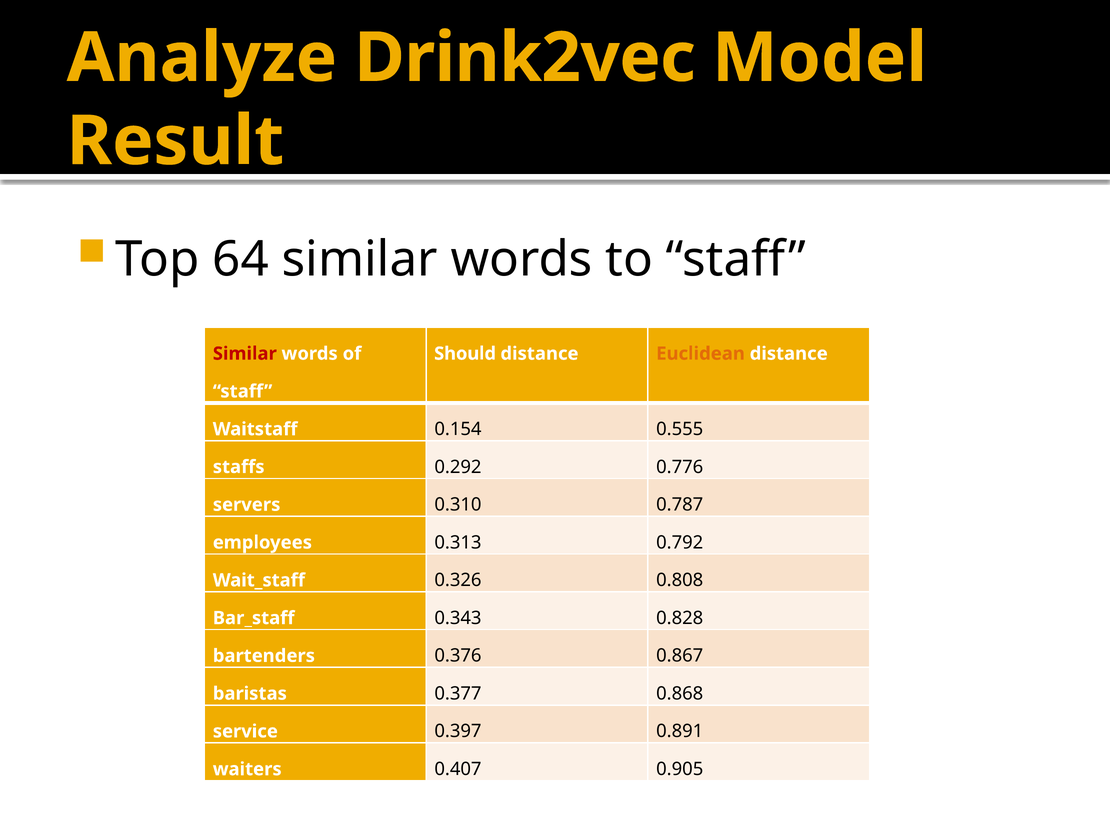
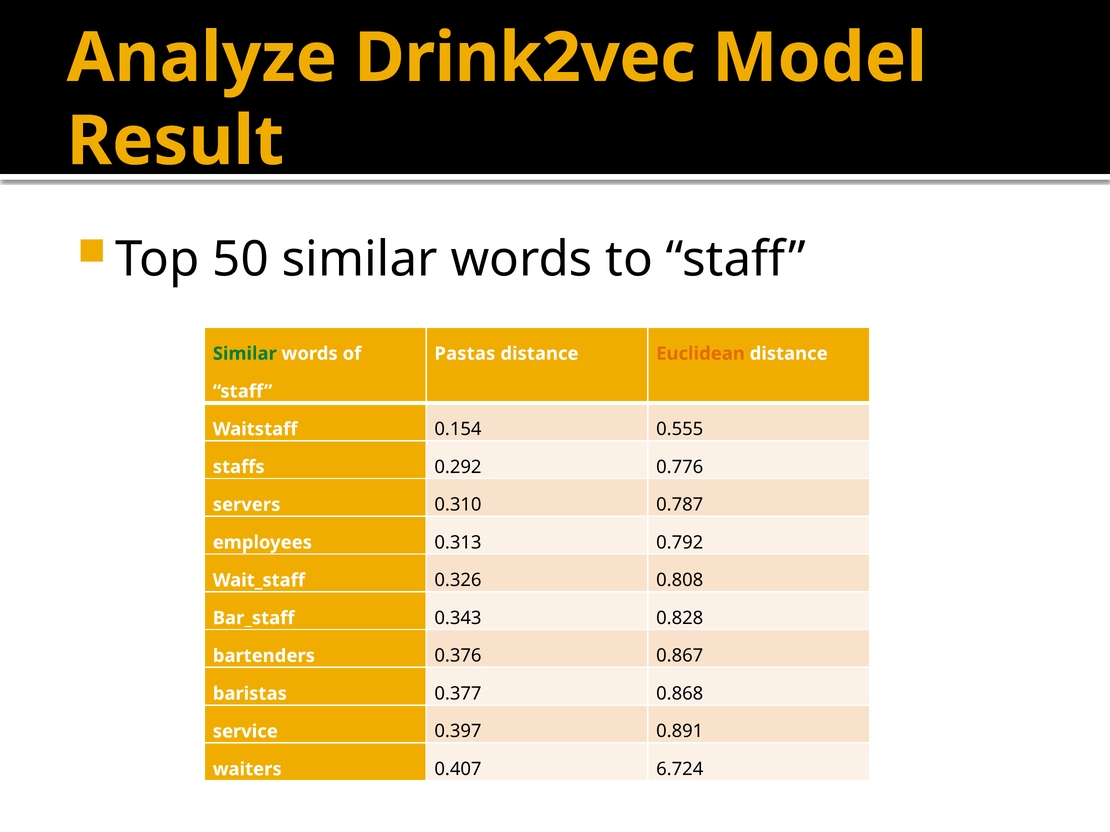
64: 64 -> 50
Similar at (245, 354) colour: red -> green
Should: Should -> Pastas
0.905: 0.905 -> 6.724
